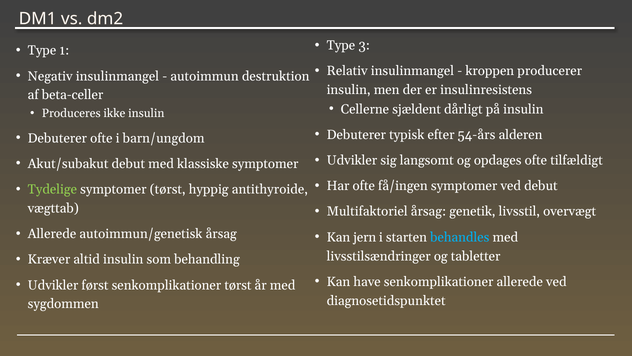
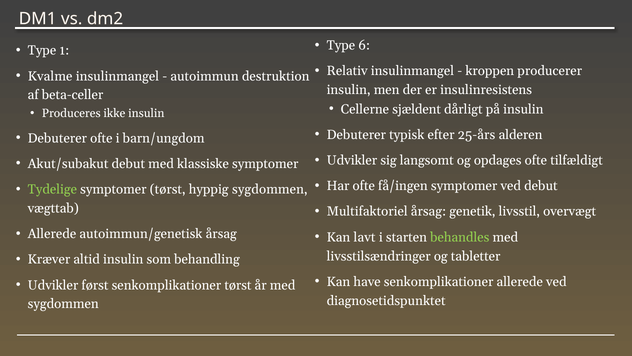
3: 3 -> 6
Negativ: Negativ -> Kvalme
54-års: 54-års -> 25-års
hyppig antithyroide: antithyroide -> sygdommen
jern: jern -> lavt
behandles colour: light blue -> light green
